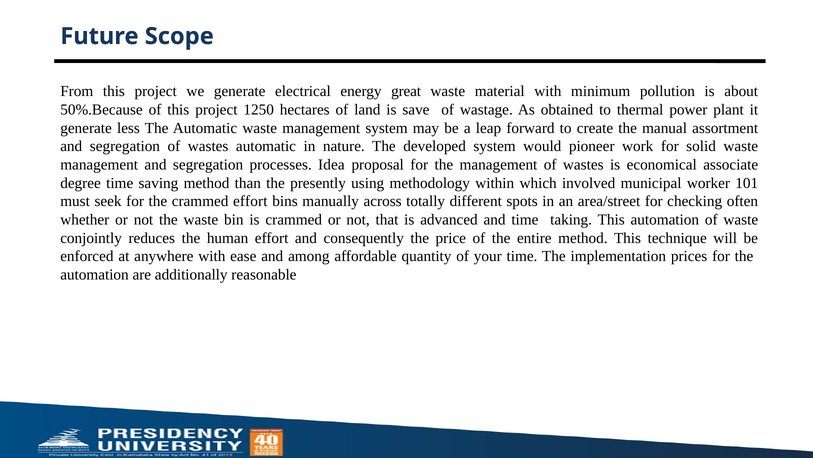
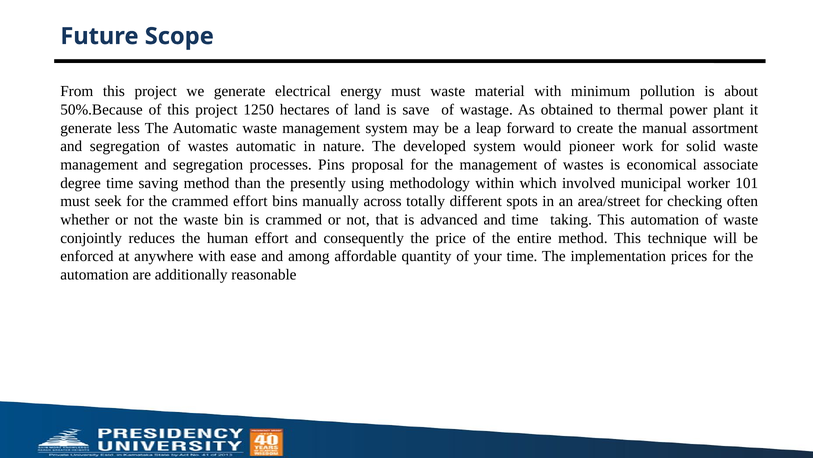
energy great: great -> must
Idea: Idea -> Pins
